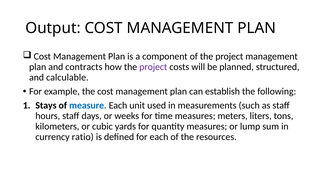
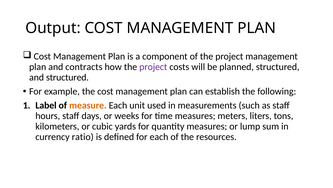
and calculable: calculable -> structured
Stays: Stays -> Label
measure colour: blue -> orange
